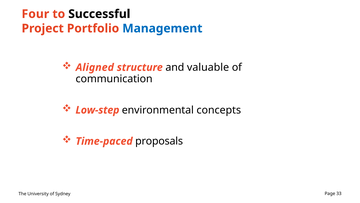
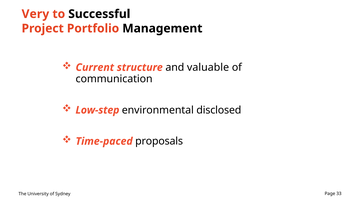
Four: Four -> Very
Management colour: blue -> black
Aligned: Aligned -> Current
concepts: concepts -> disclosed
